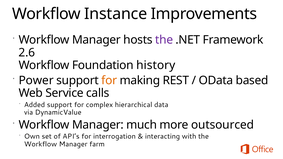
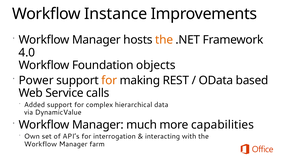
the at (164, 40) colour: purple -> orange
2.6: 2.6 -> 4.0
history: history -> objects
outsourced: outsourced -> capabilities
